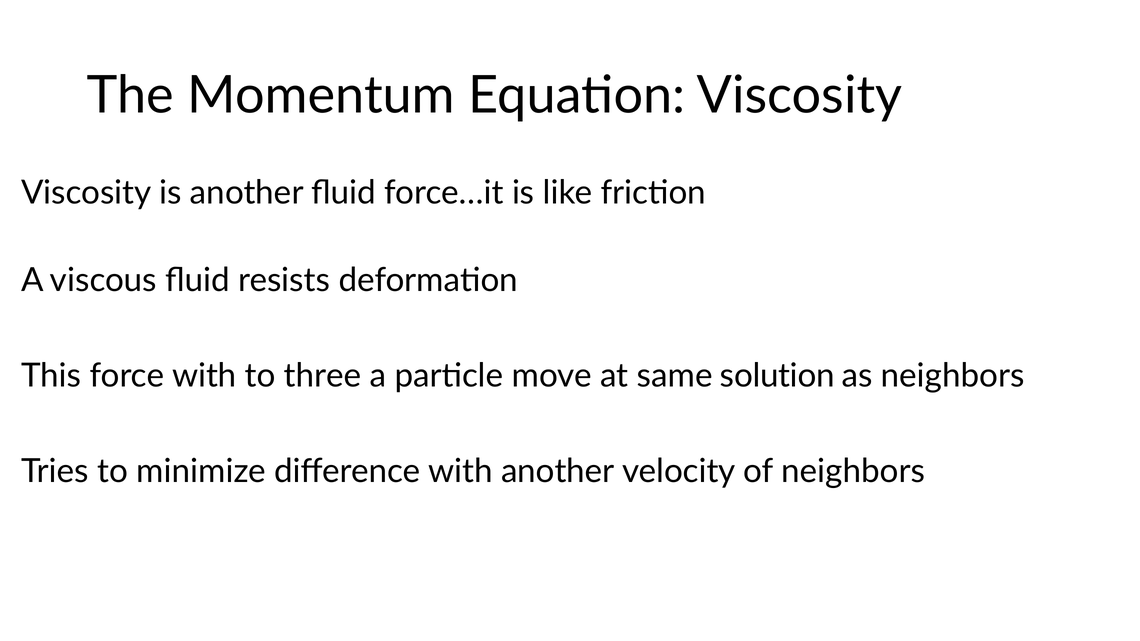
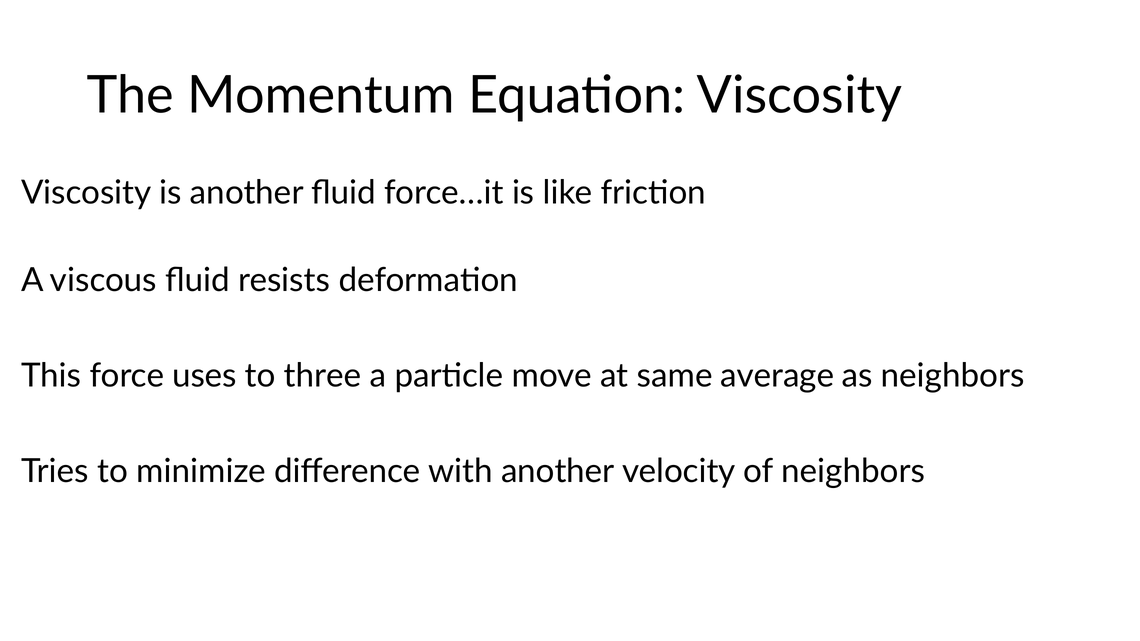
force with: with -> uses
solution: solution -> average
